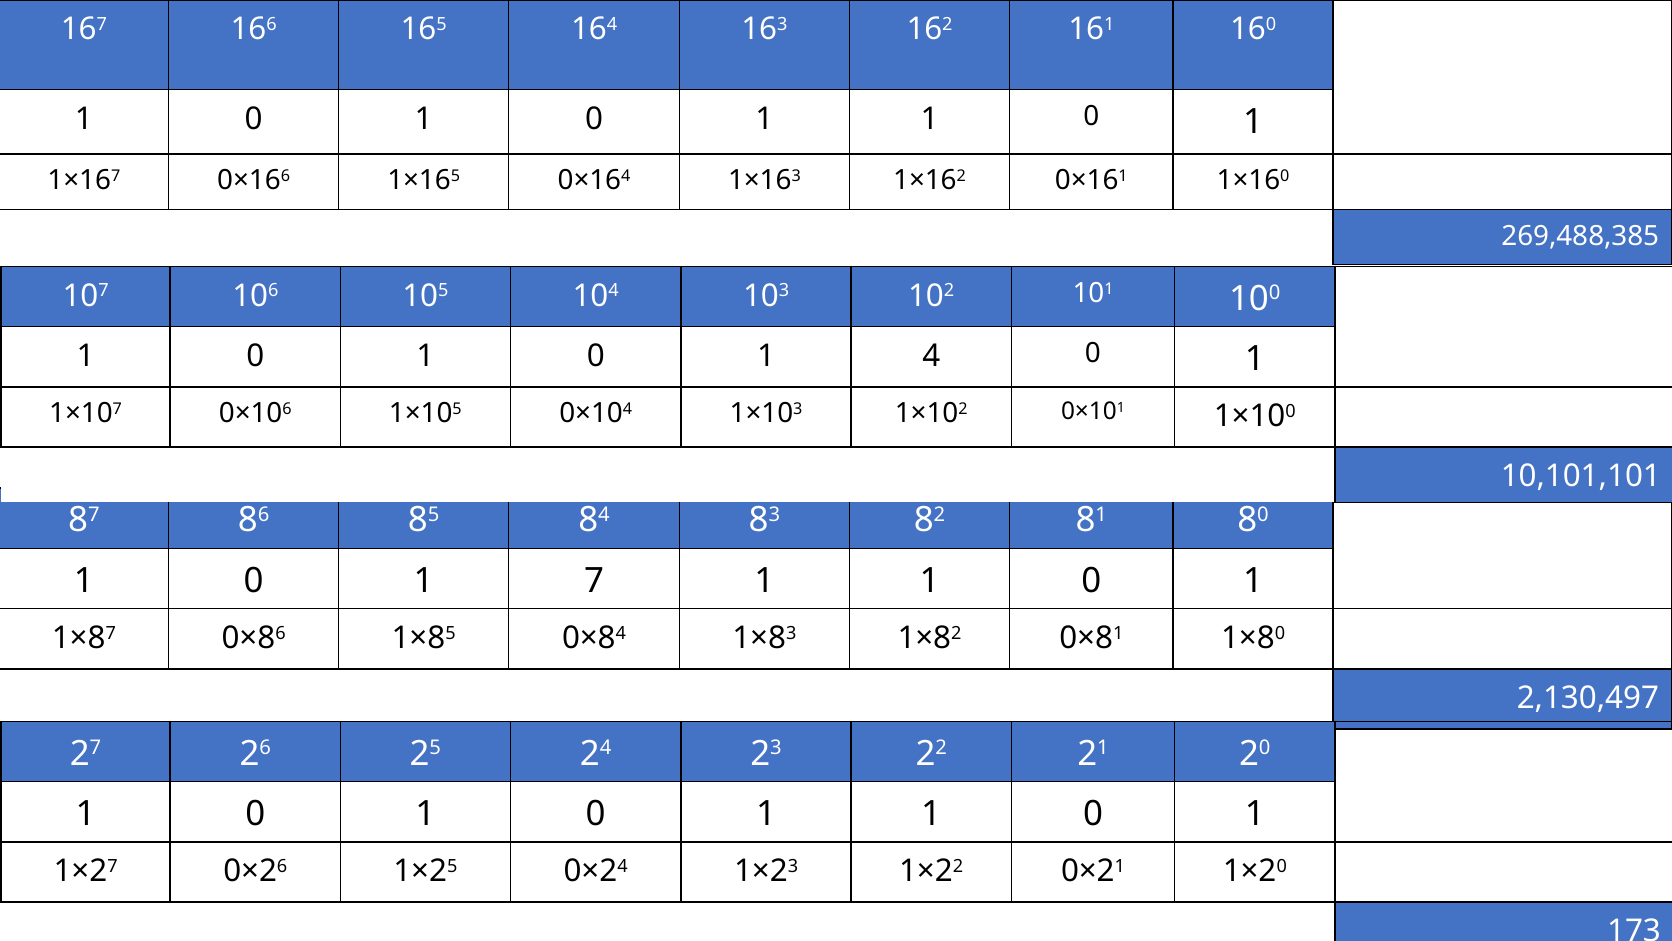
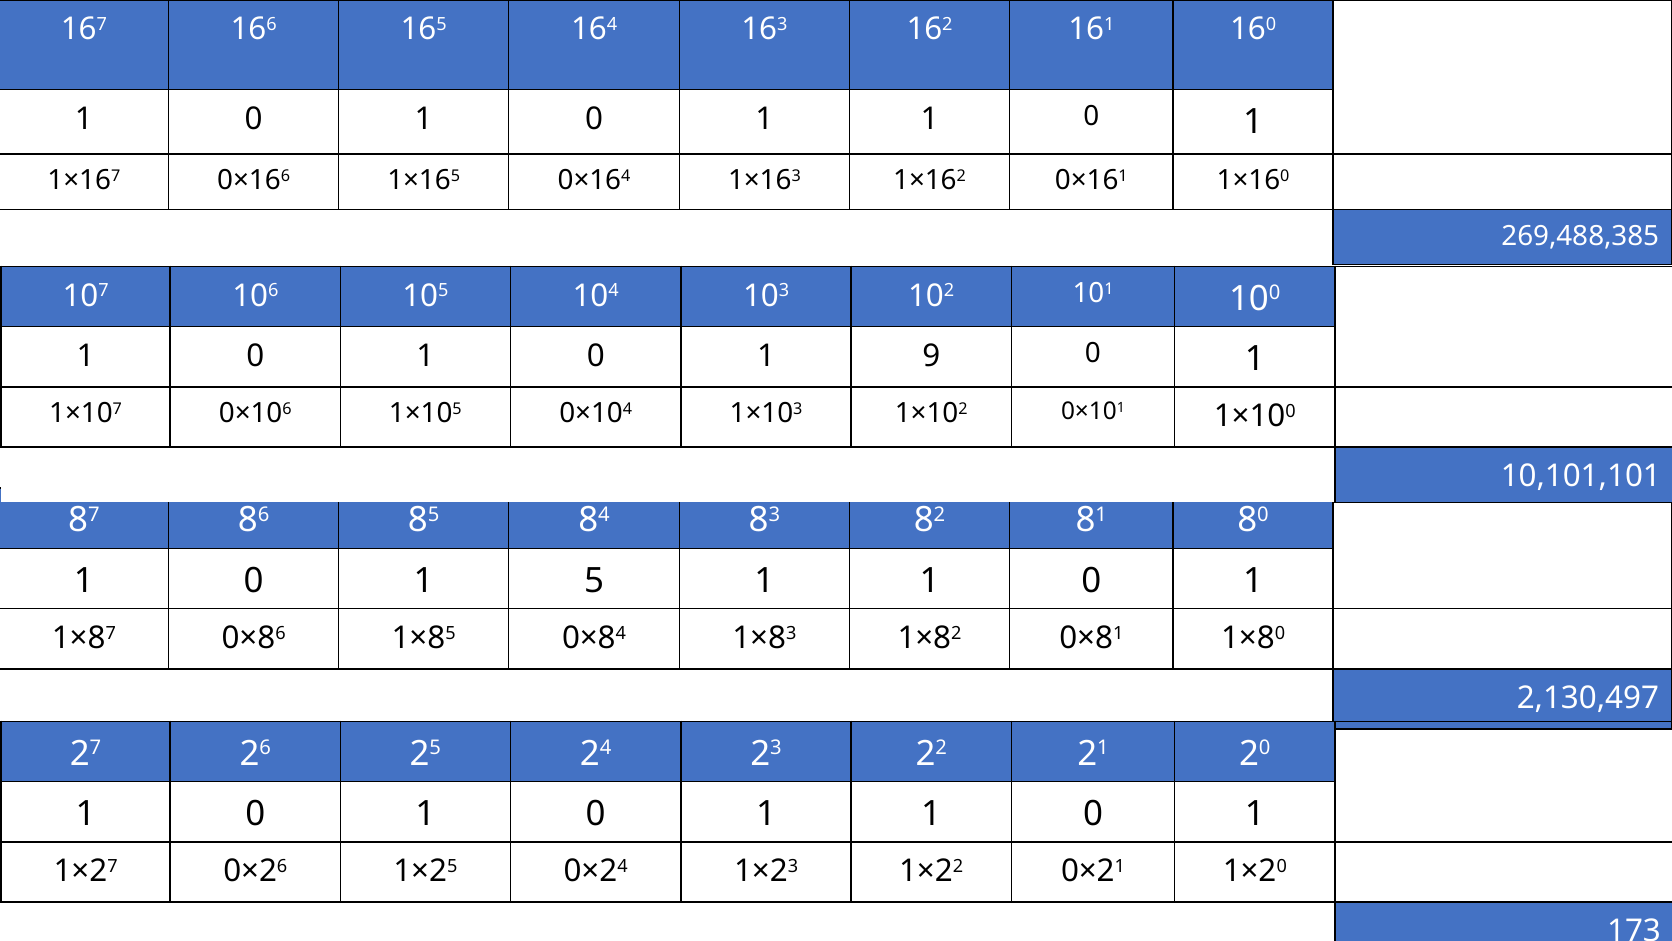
4: 4 -> 9
7: 7 -> 5
